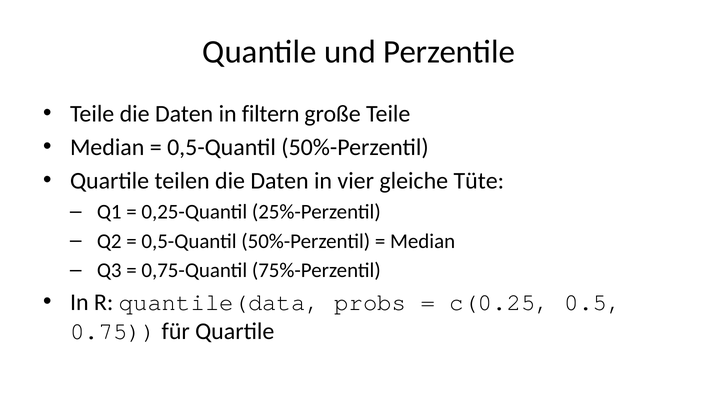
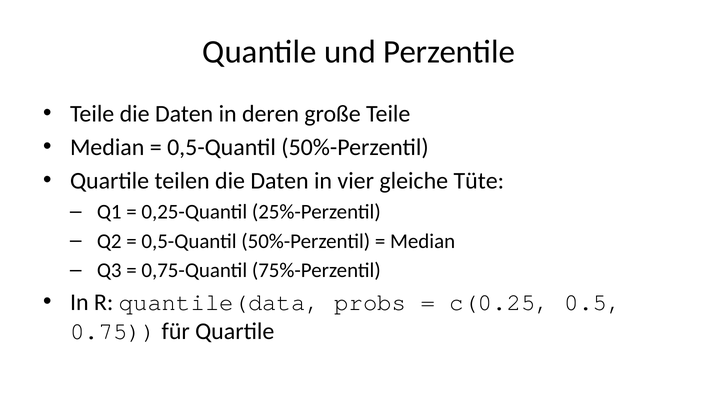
filtern: filtern -> deren
